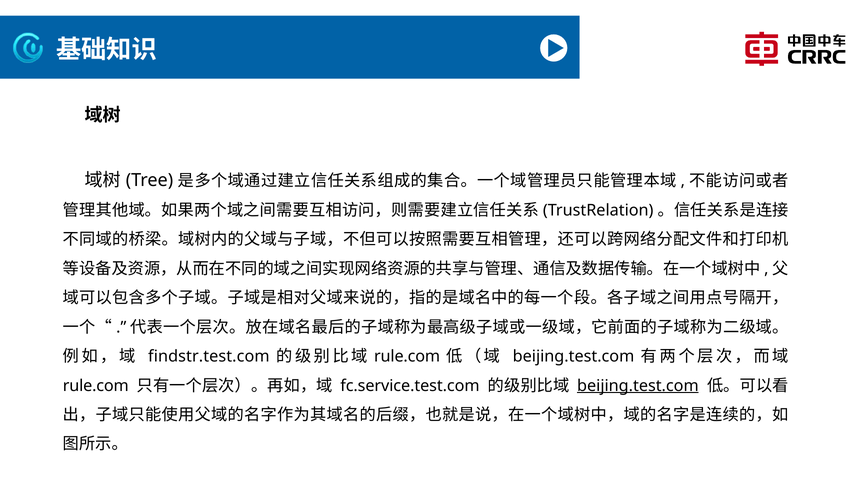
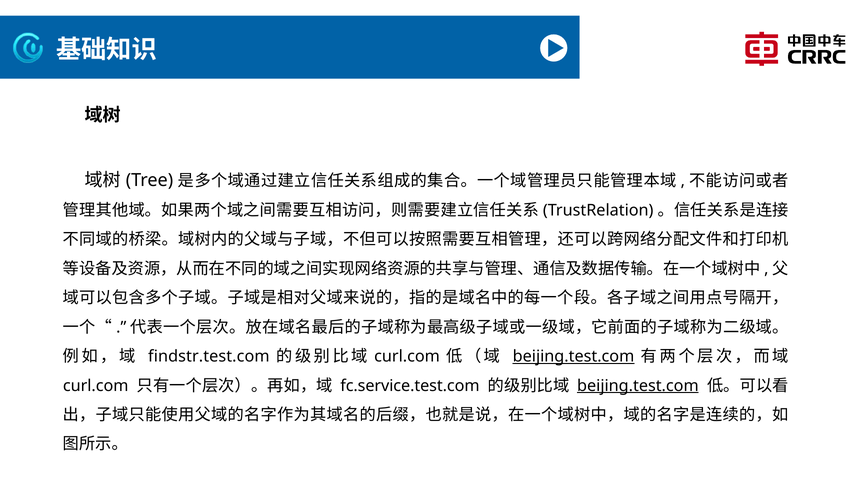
rule.com at (407, 356): rule.com -> curl.com
beijing.test.com at (574, 356) underline: none -> present
rule.com at (96, 385): rule.com -> curl.com
